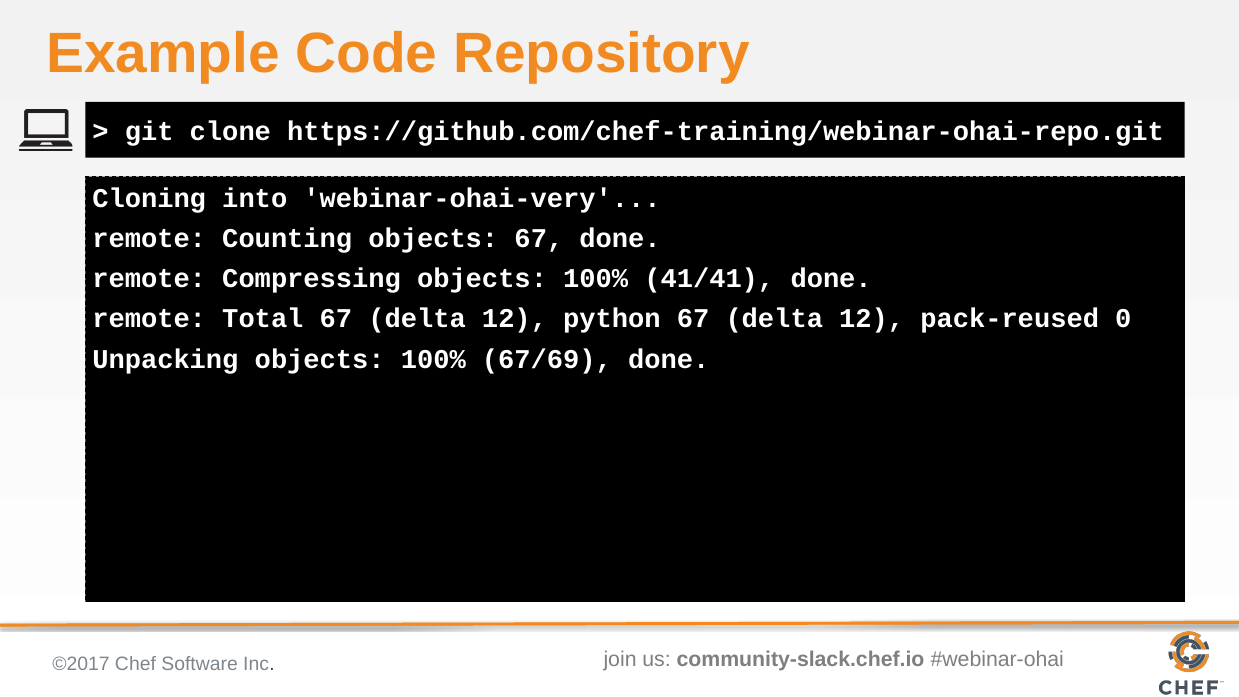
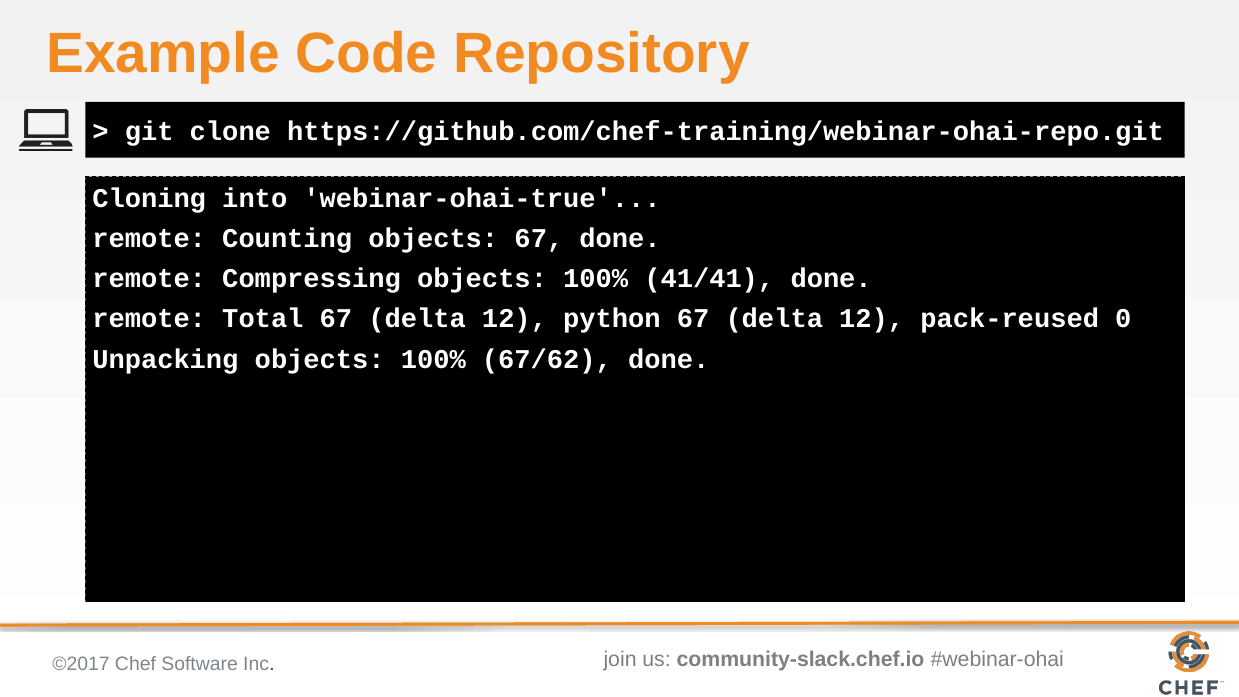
webinar-ohai-very: webinar-ohai-very -> webinar-ohai-true
67/69: 67/69 -> 67/62
